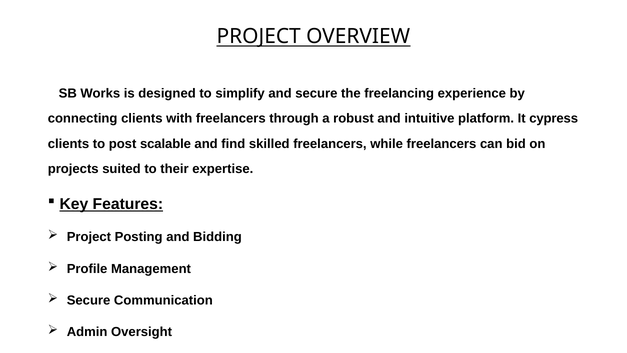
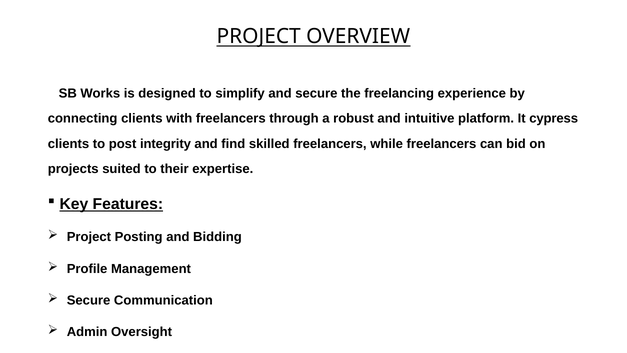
scalable: scalable -> integrity
